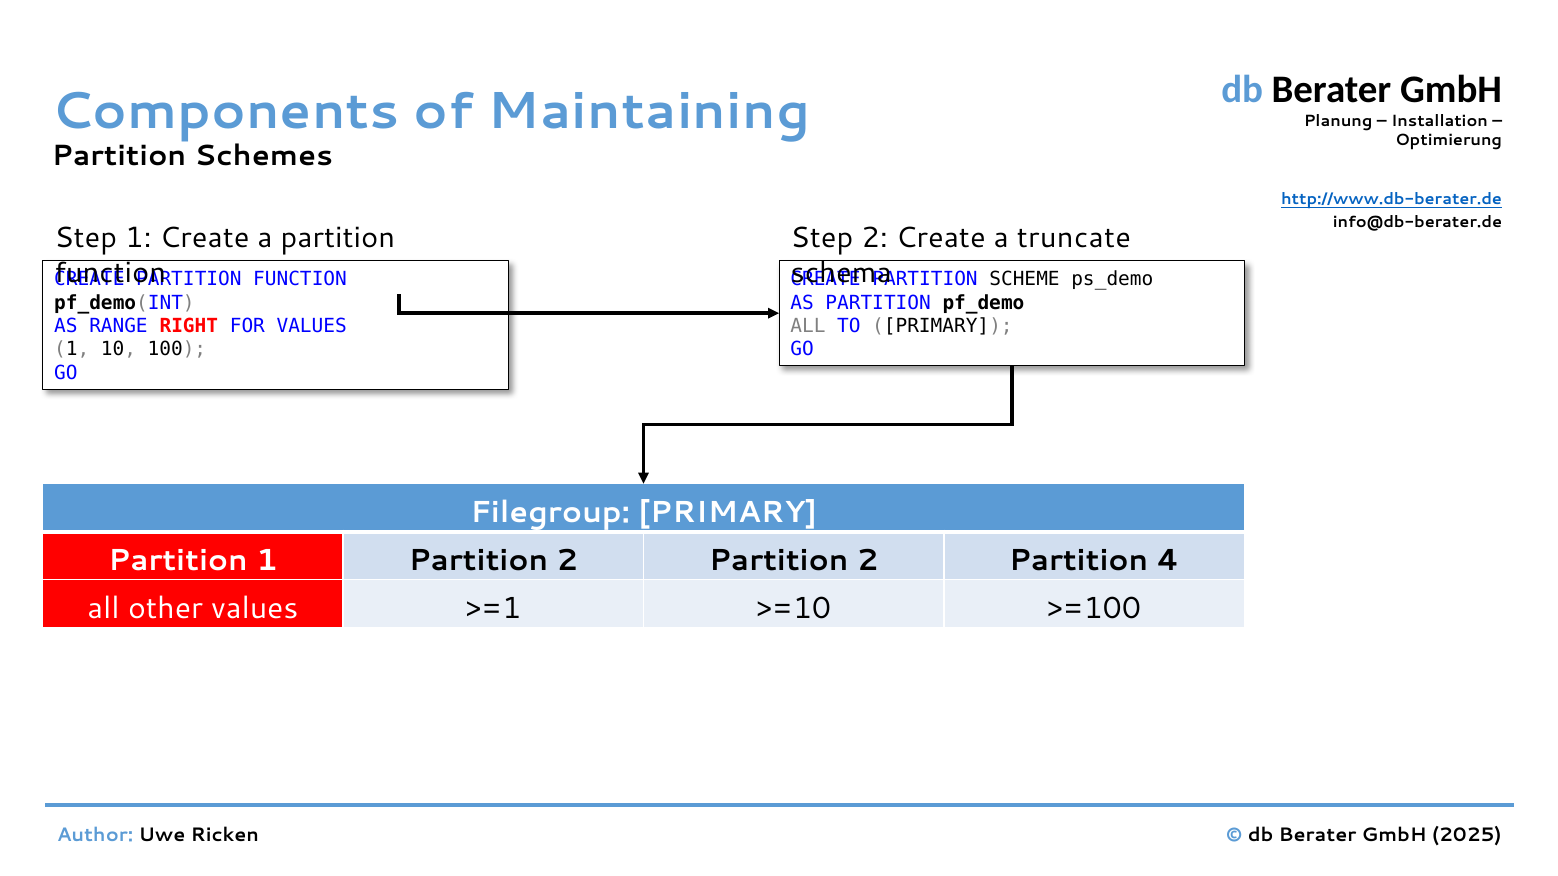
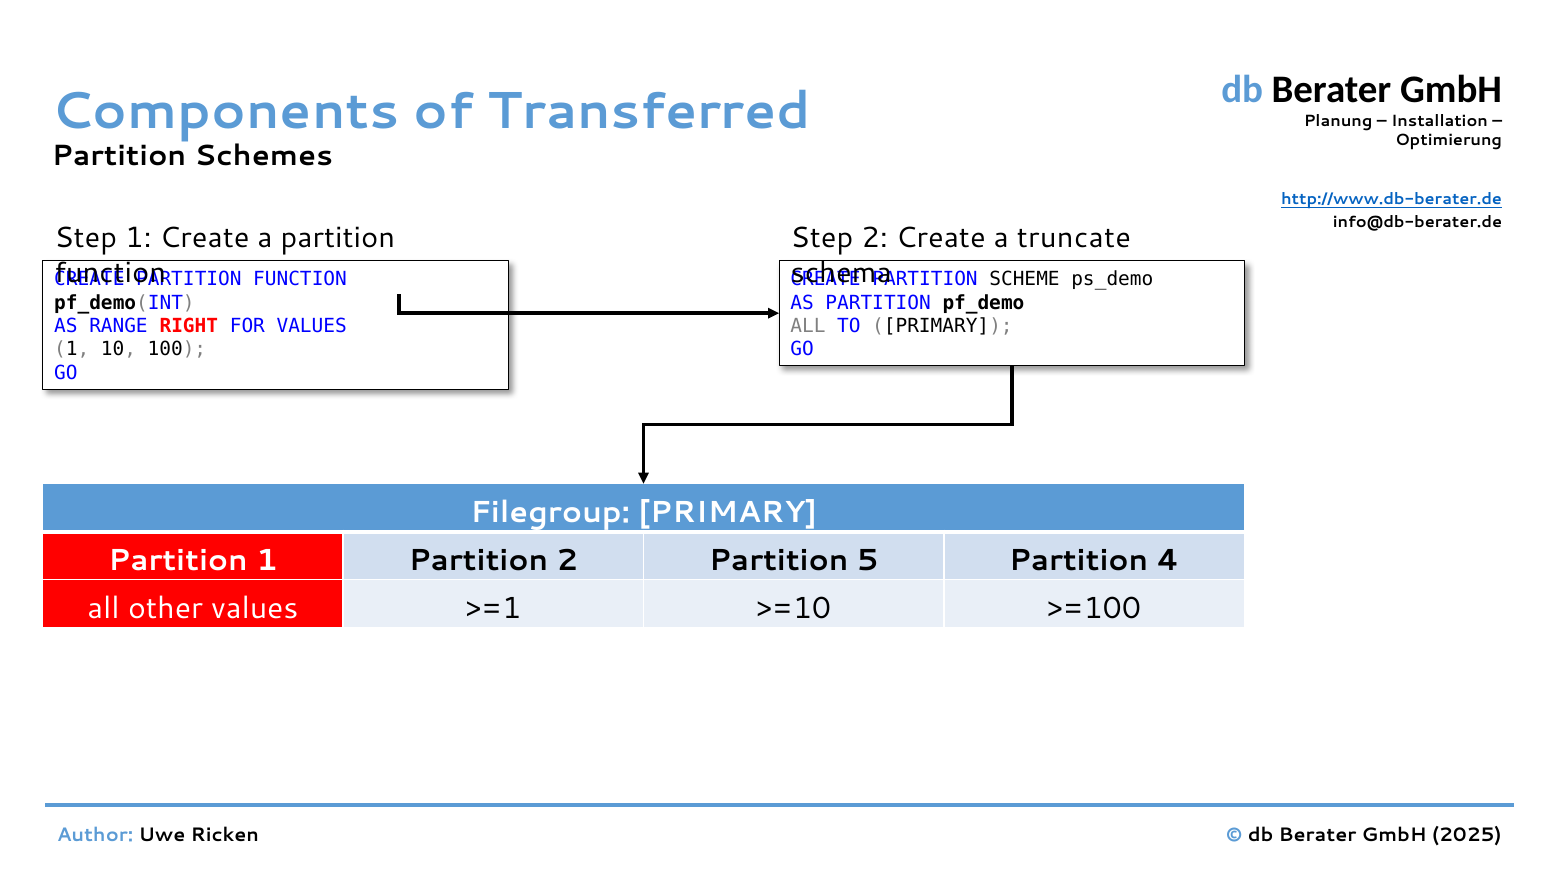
Maintaining: Maintaining -> Transferred
2 Partition 2: 2 -> 5
